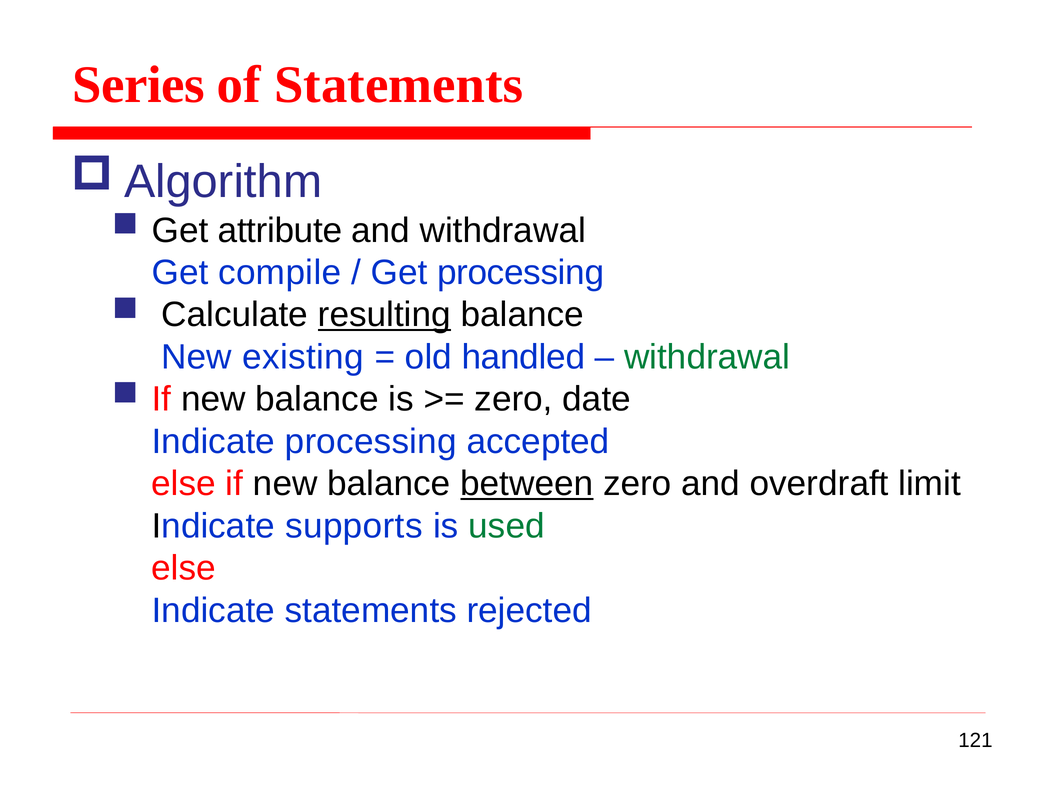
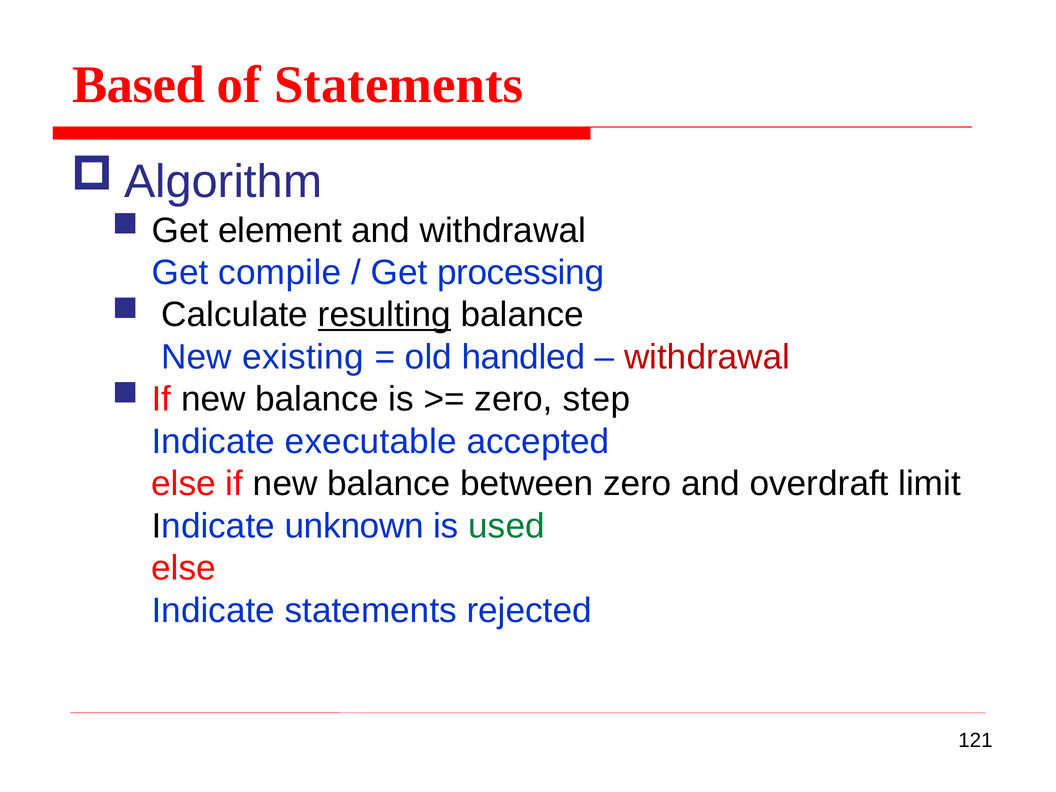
Series: Series -> Based
attribute: attribute -> element
withdrawal at (707, 357) colour: green -> red
date: date -> step
Indicate processing: processing -> executable
between underline: present -> none
supports: supports -> unknown
